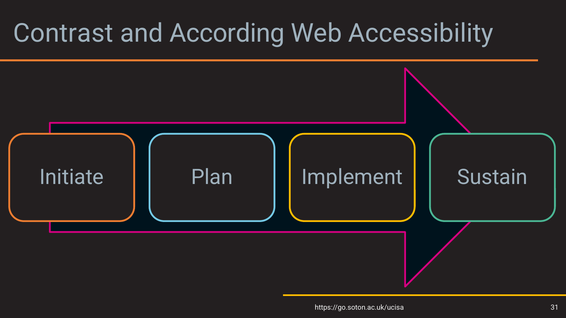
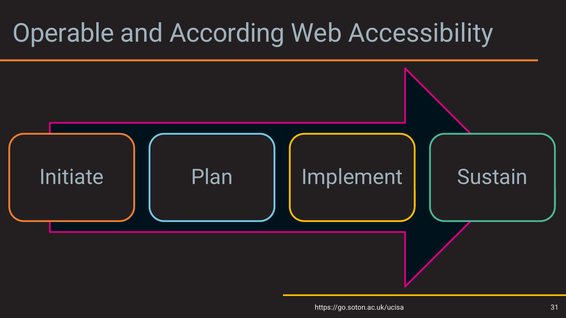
Contrast: Contrast -> Operable
